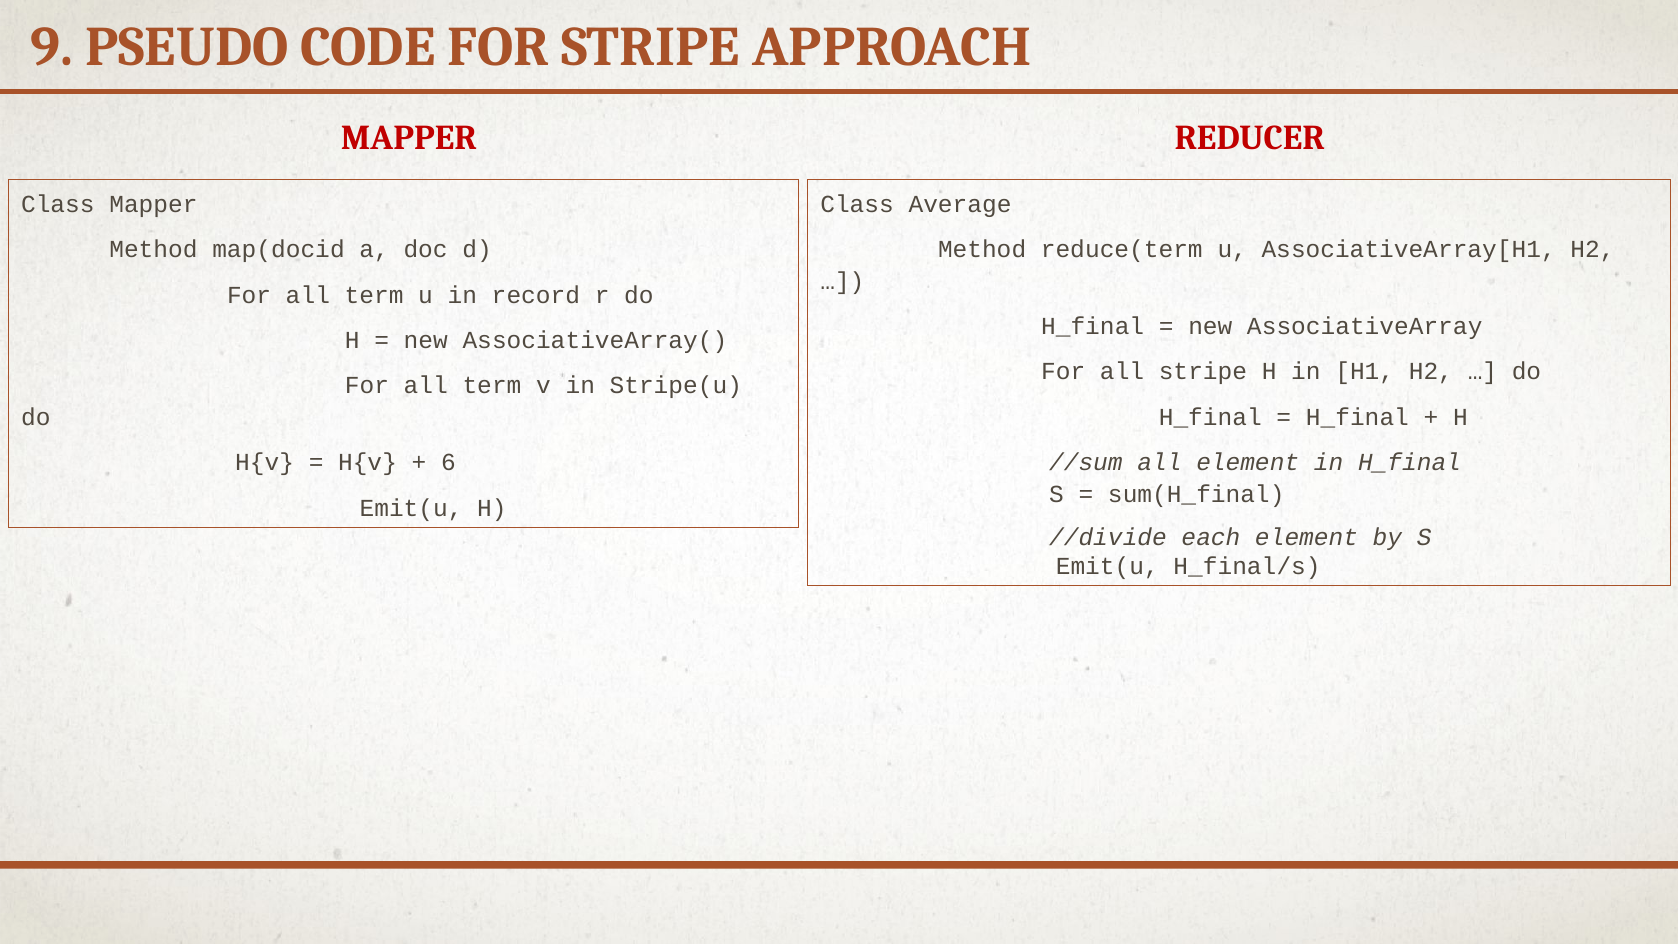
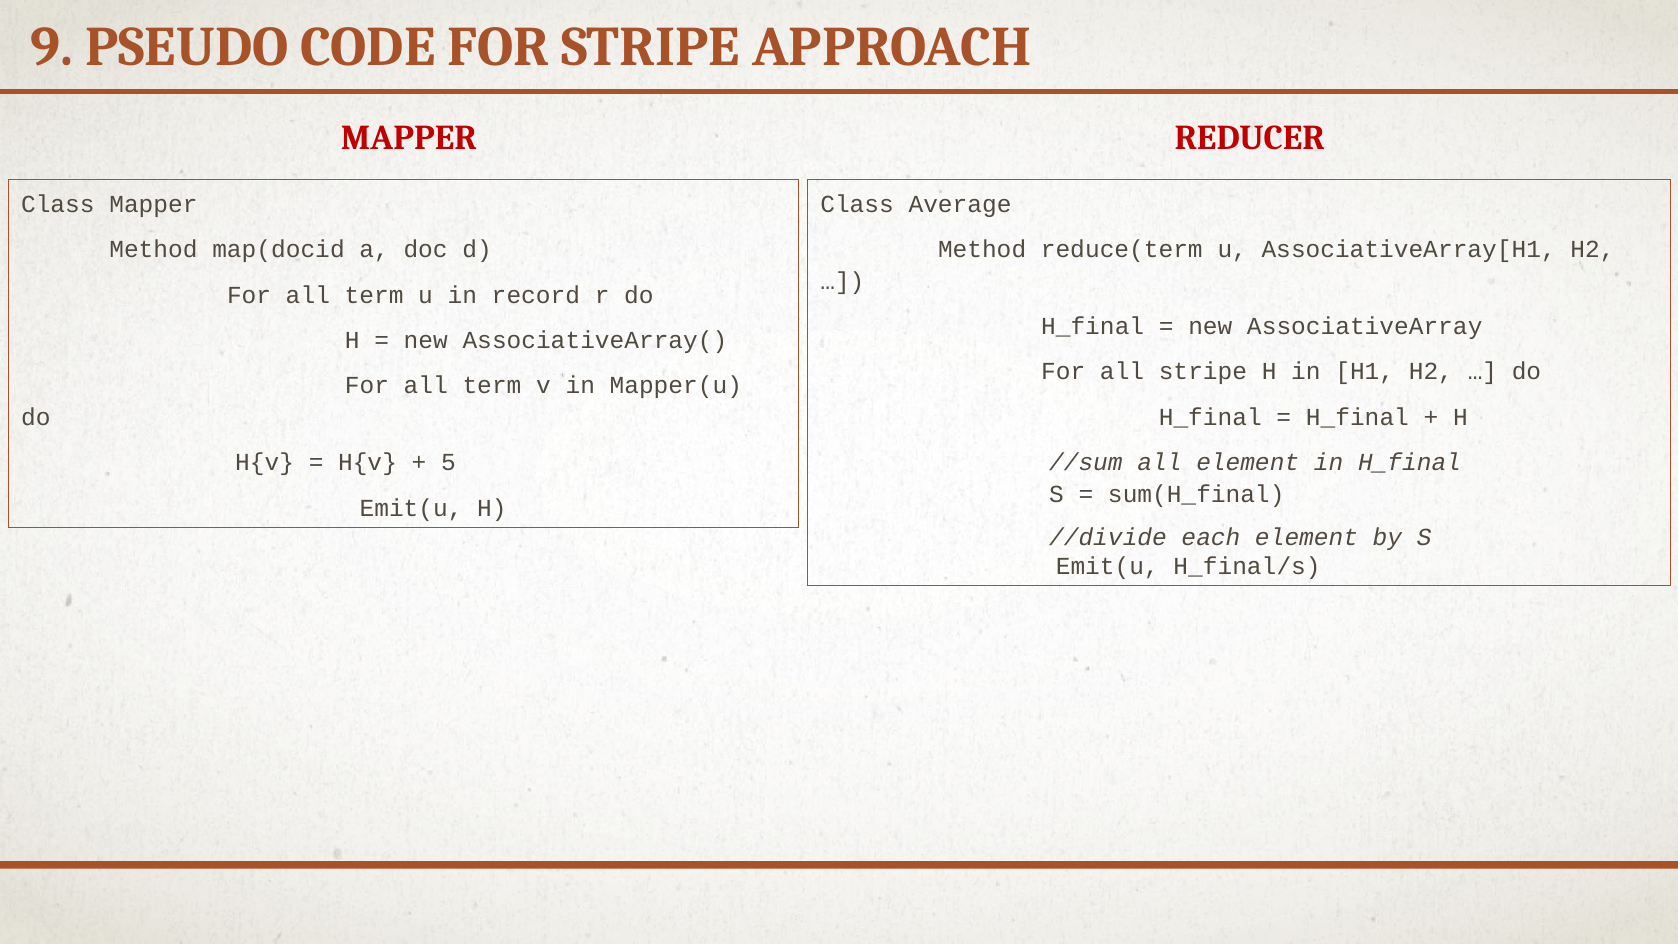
Stripe(u: Stripe(u -> Mapper(u
6: 6 -> 5
